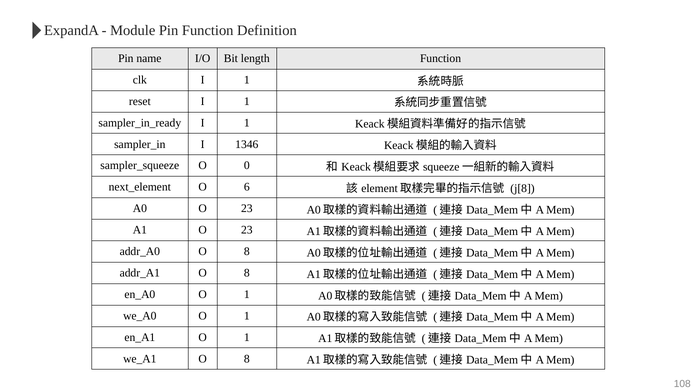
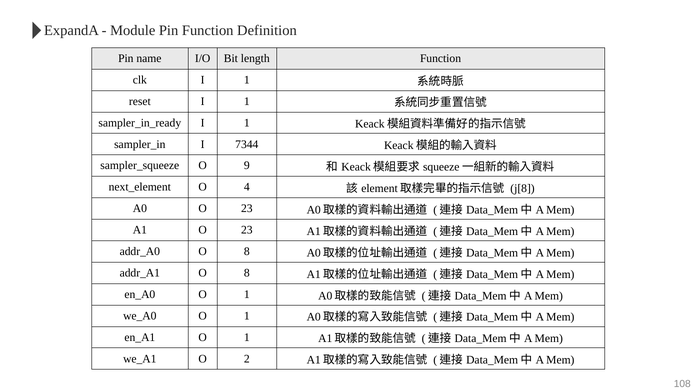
1346: 1346 -> 7344
0: 0 -> 9
6: 6 -> 4
8 at (247, 359): 8 -> 2
